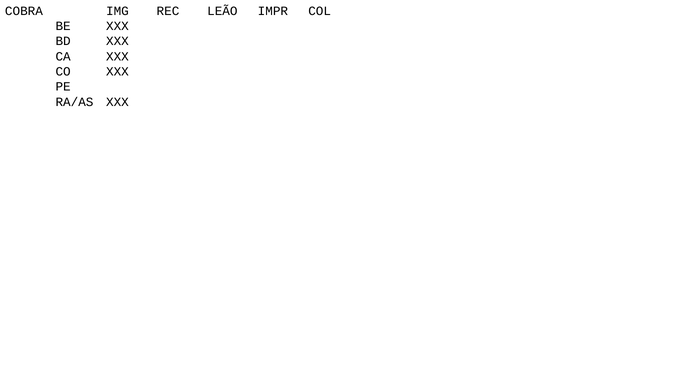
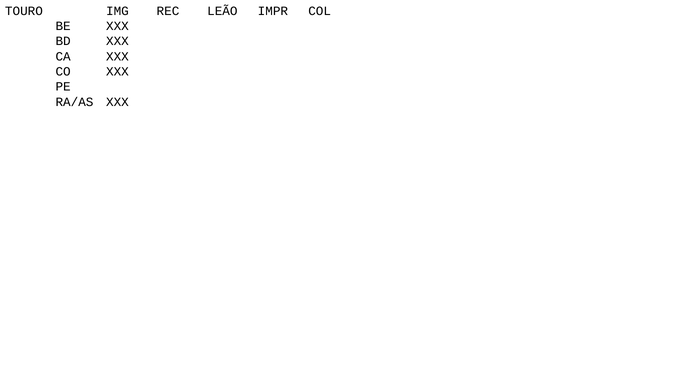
COBRA: COBRA -> TOURO
